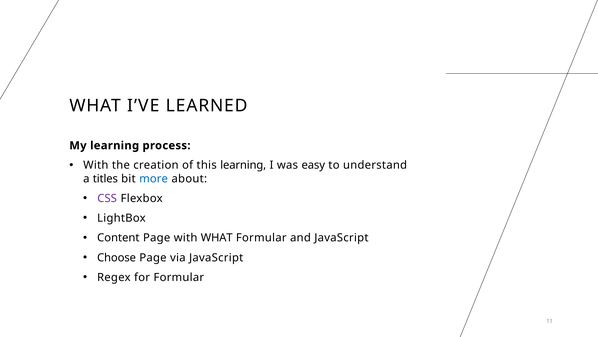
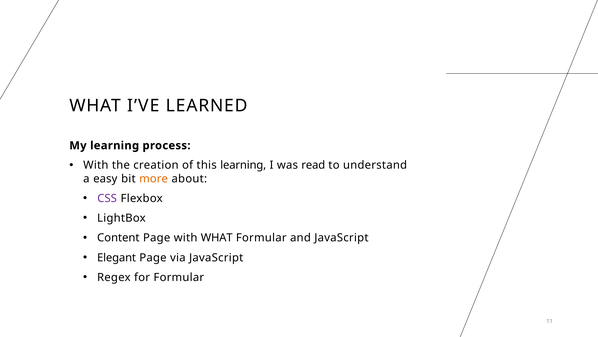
easy: easy -> read
titles: titles -> easy
more colour: blue -> orange
Choose: Choose -> Elegant
